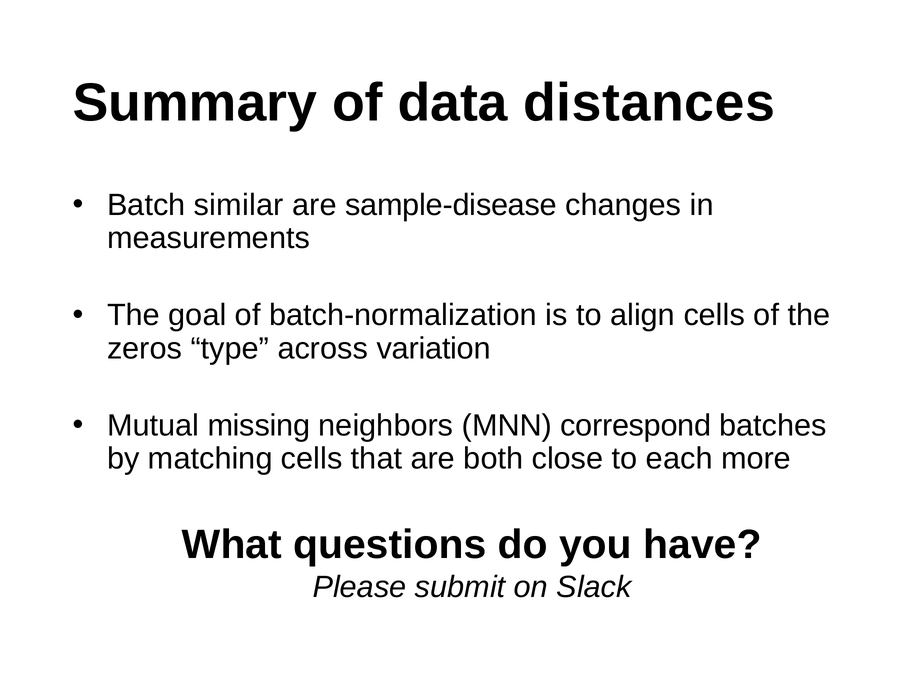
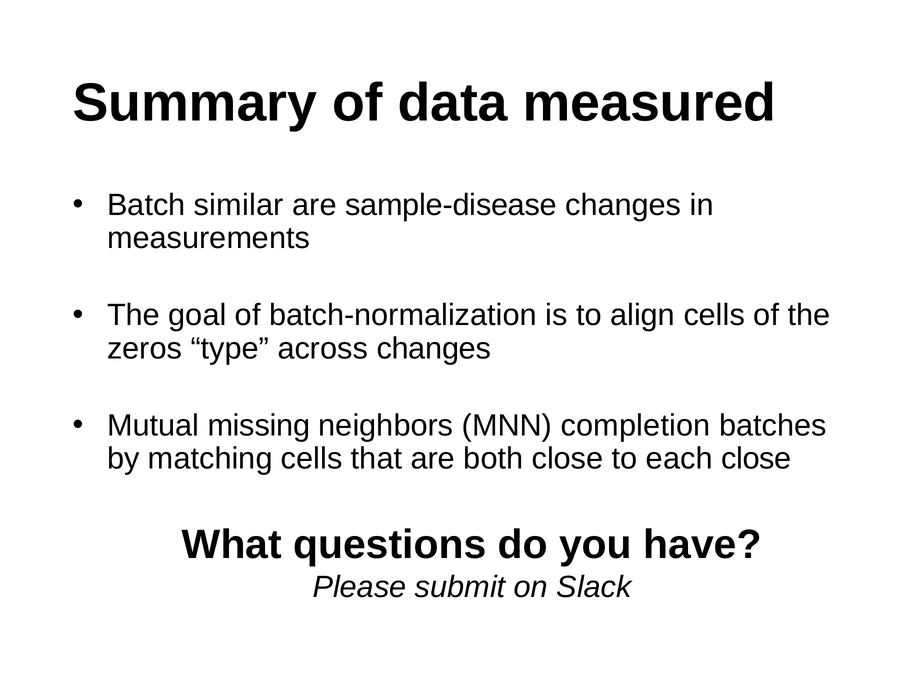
distances: distances -> measured
across variation: variation -> changes
correspond: correspond -> completion
each more: more -> close
